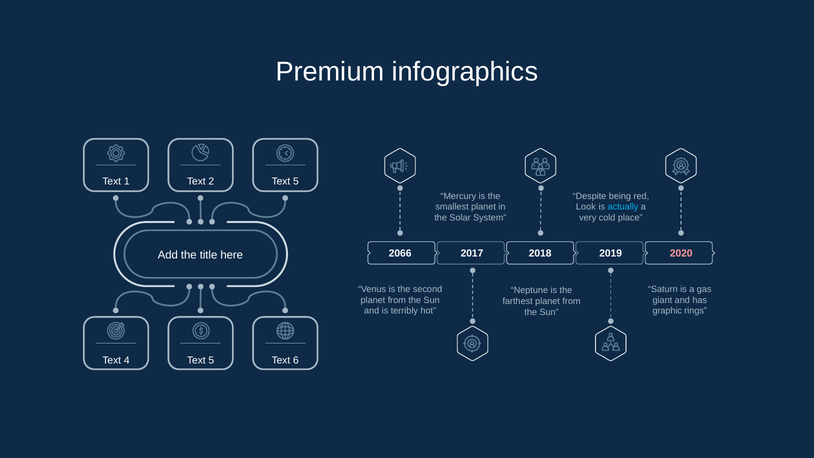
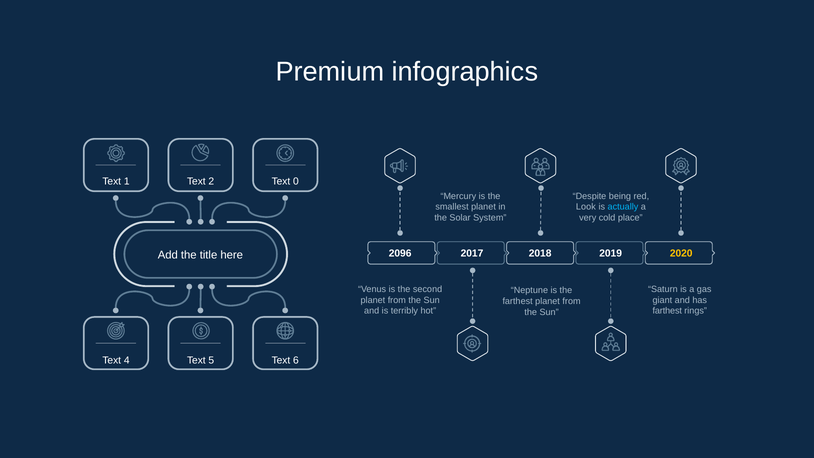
2 Text 5: 5 -> 0
2066: 2066 -> 2096
2020 colour: pink -> yellow
graphic at (667, 311): graphic -> farthest
